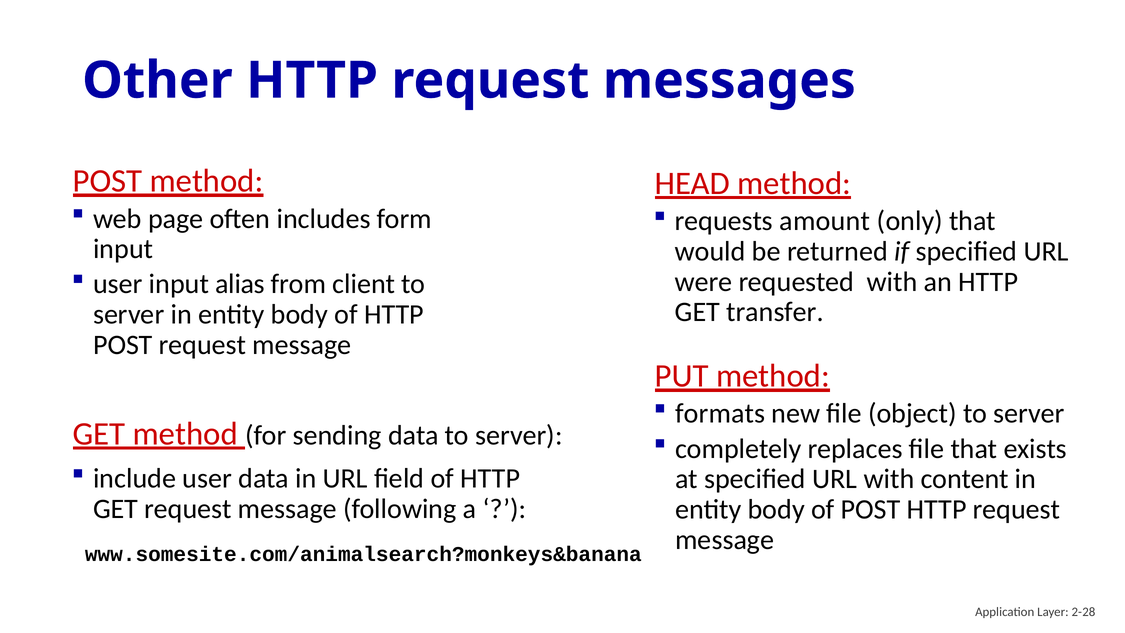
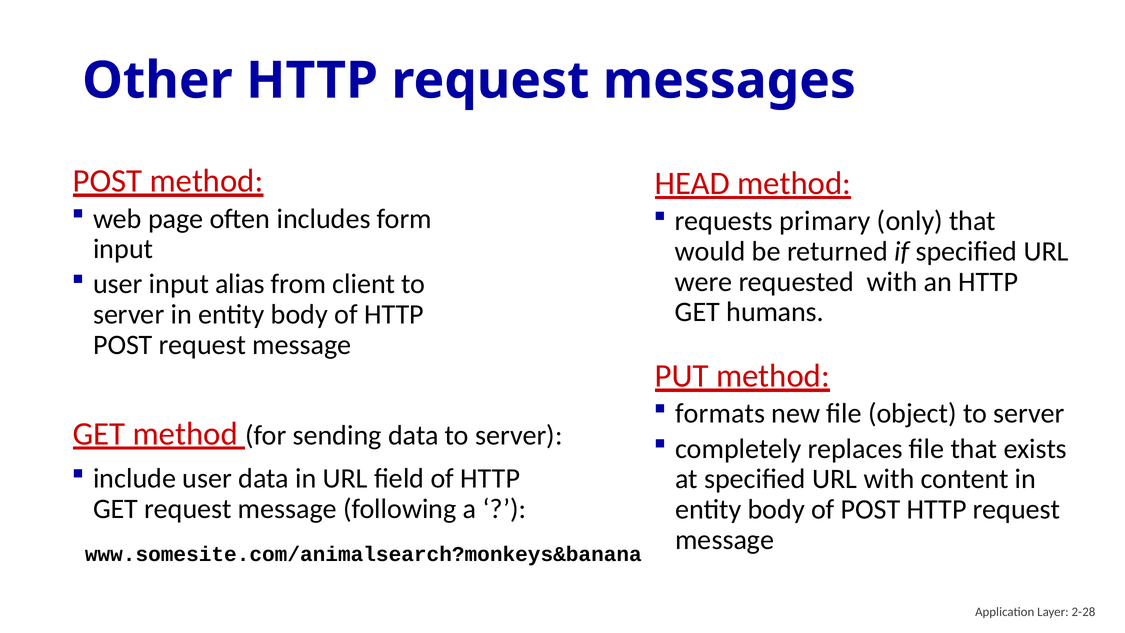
amount: amount -> primary
transfer: transfer -> humans
